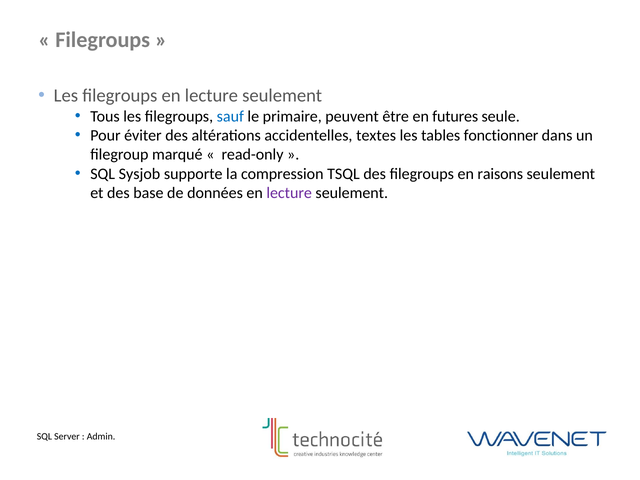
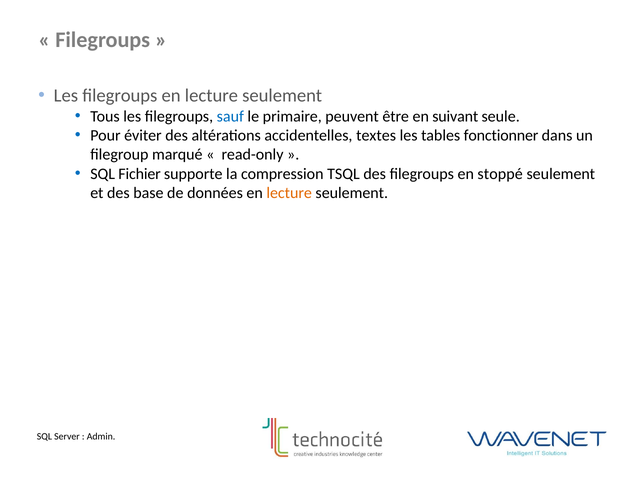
futures: futures -> suivant
Sysjob: Sysjob -> Fichier
raisons: raisons -> stoppé
lecture at (289, 193) colour: purple -> orange
